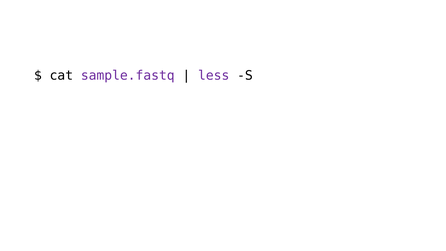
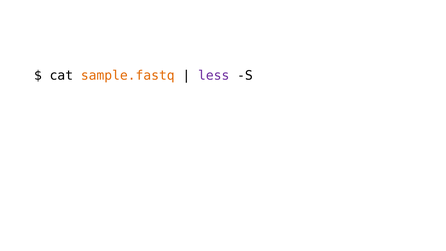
sample.fastq colour: purple -> orange
